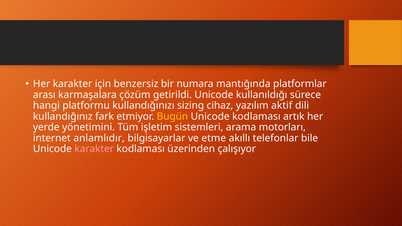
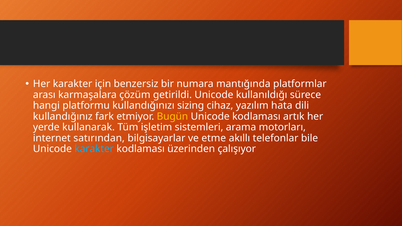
aktif: aktif -> hata
yönetimini: yönetimini -> kullanarak
anlamlıdır: anlamlıdır -> satırından
karakter at (94, 149) colour: pink -> light blue
